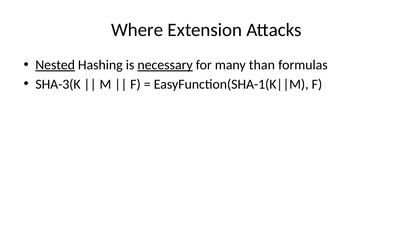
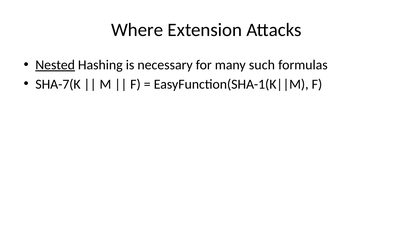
necessary underline: present -> none
than: than -> such
SHA-3(K: SHA-3(K -> SHA-7(K
